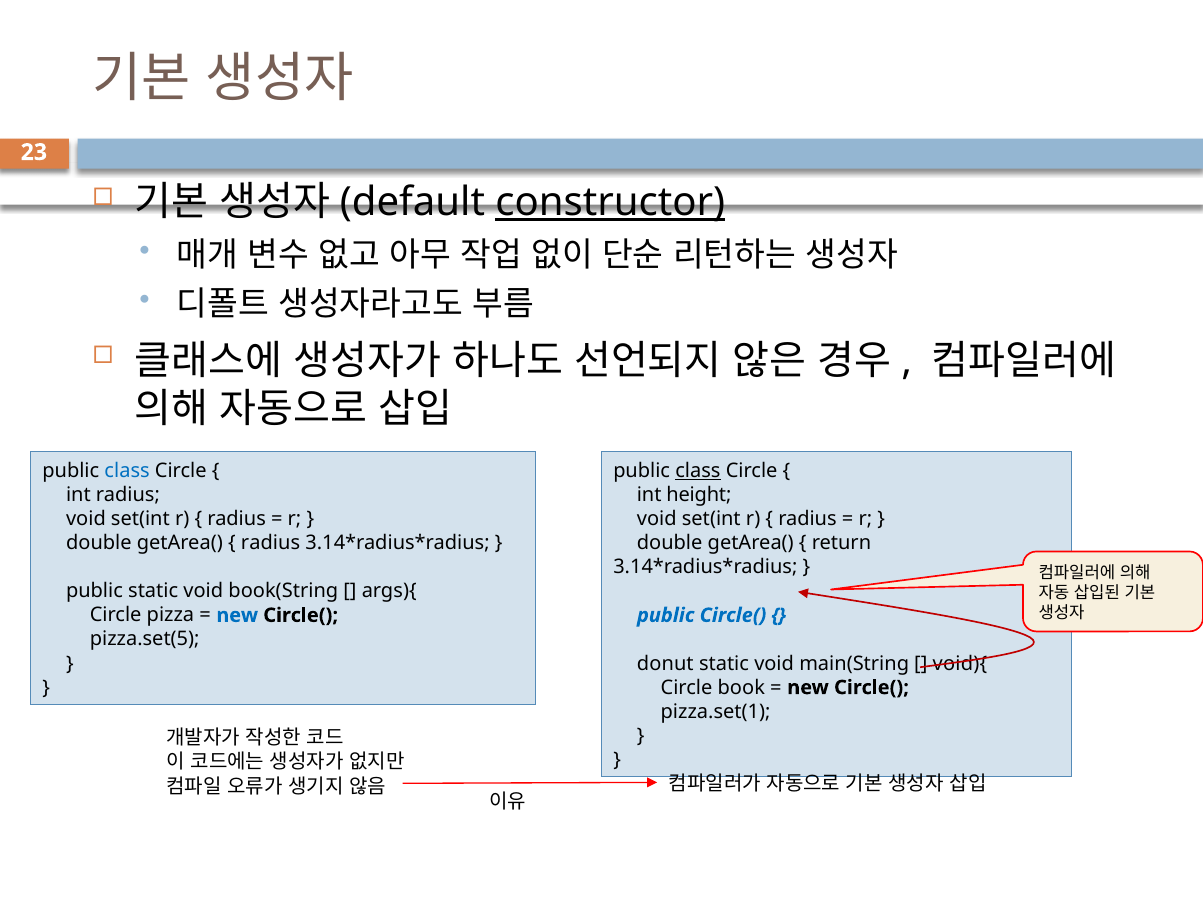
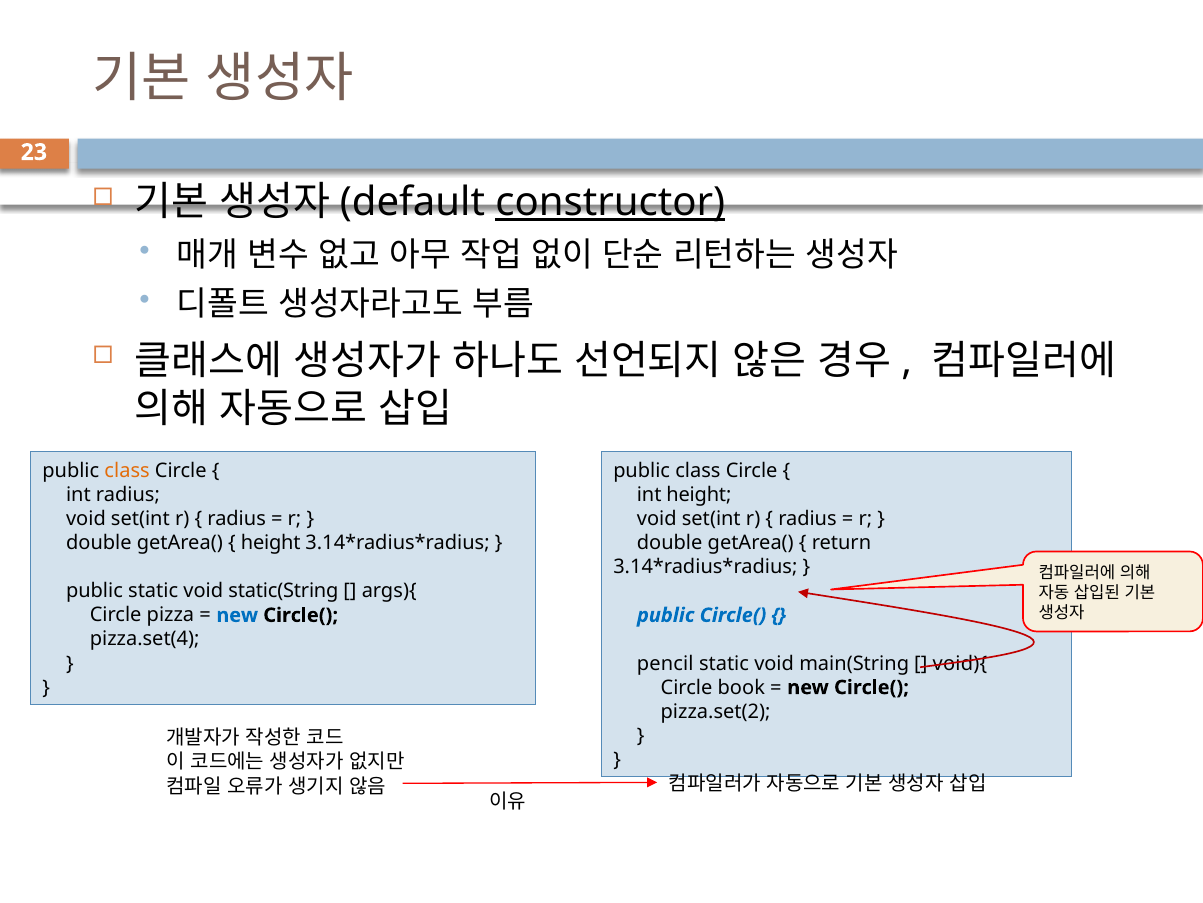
class at (127, 470) colour: blue -> orange
class at (698, 470) underline: present -> none
radius at (271, 543): radius -> height
book(String: book(String -> static(String
pizza.set(5: pizza.set(5 -> pizza.set(4
donut: donut -> pencil
pizza.set(1: pizza.set(1 -> pizza.set(2
